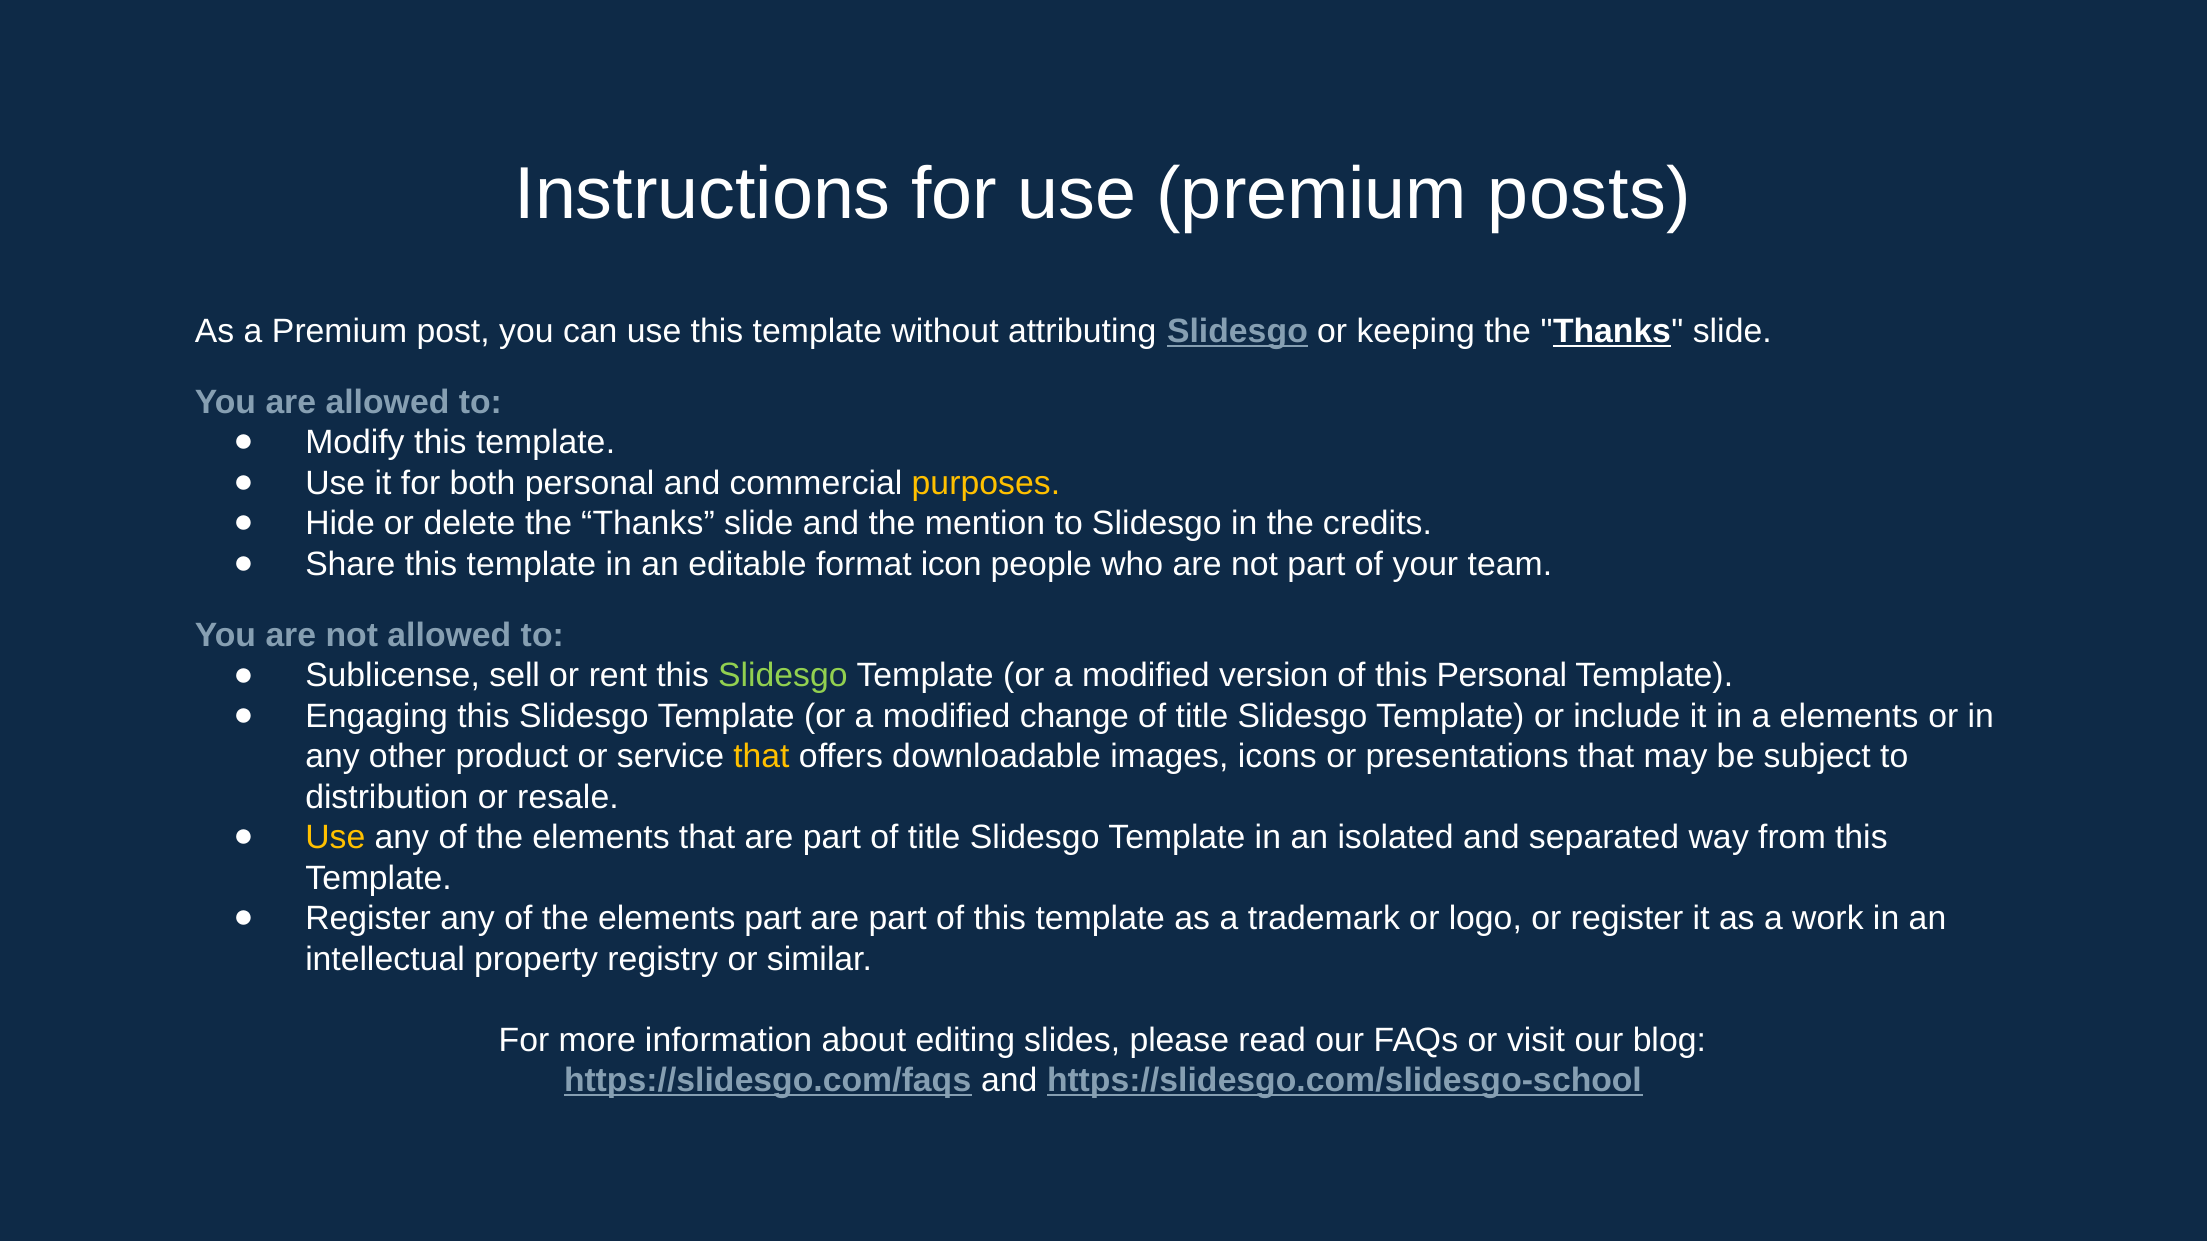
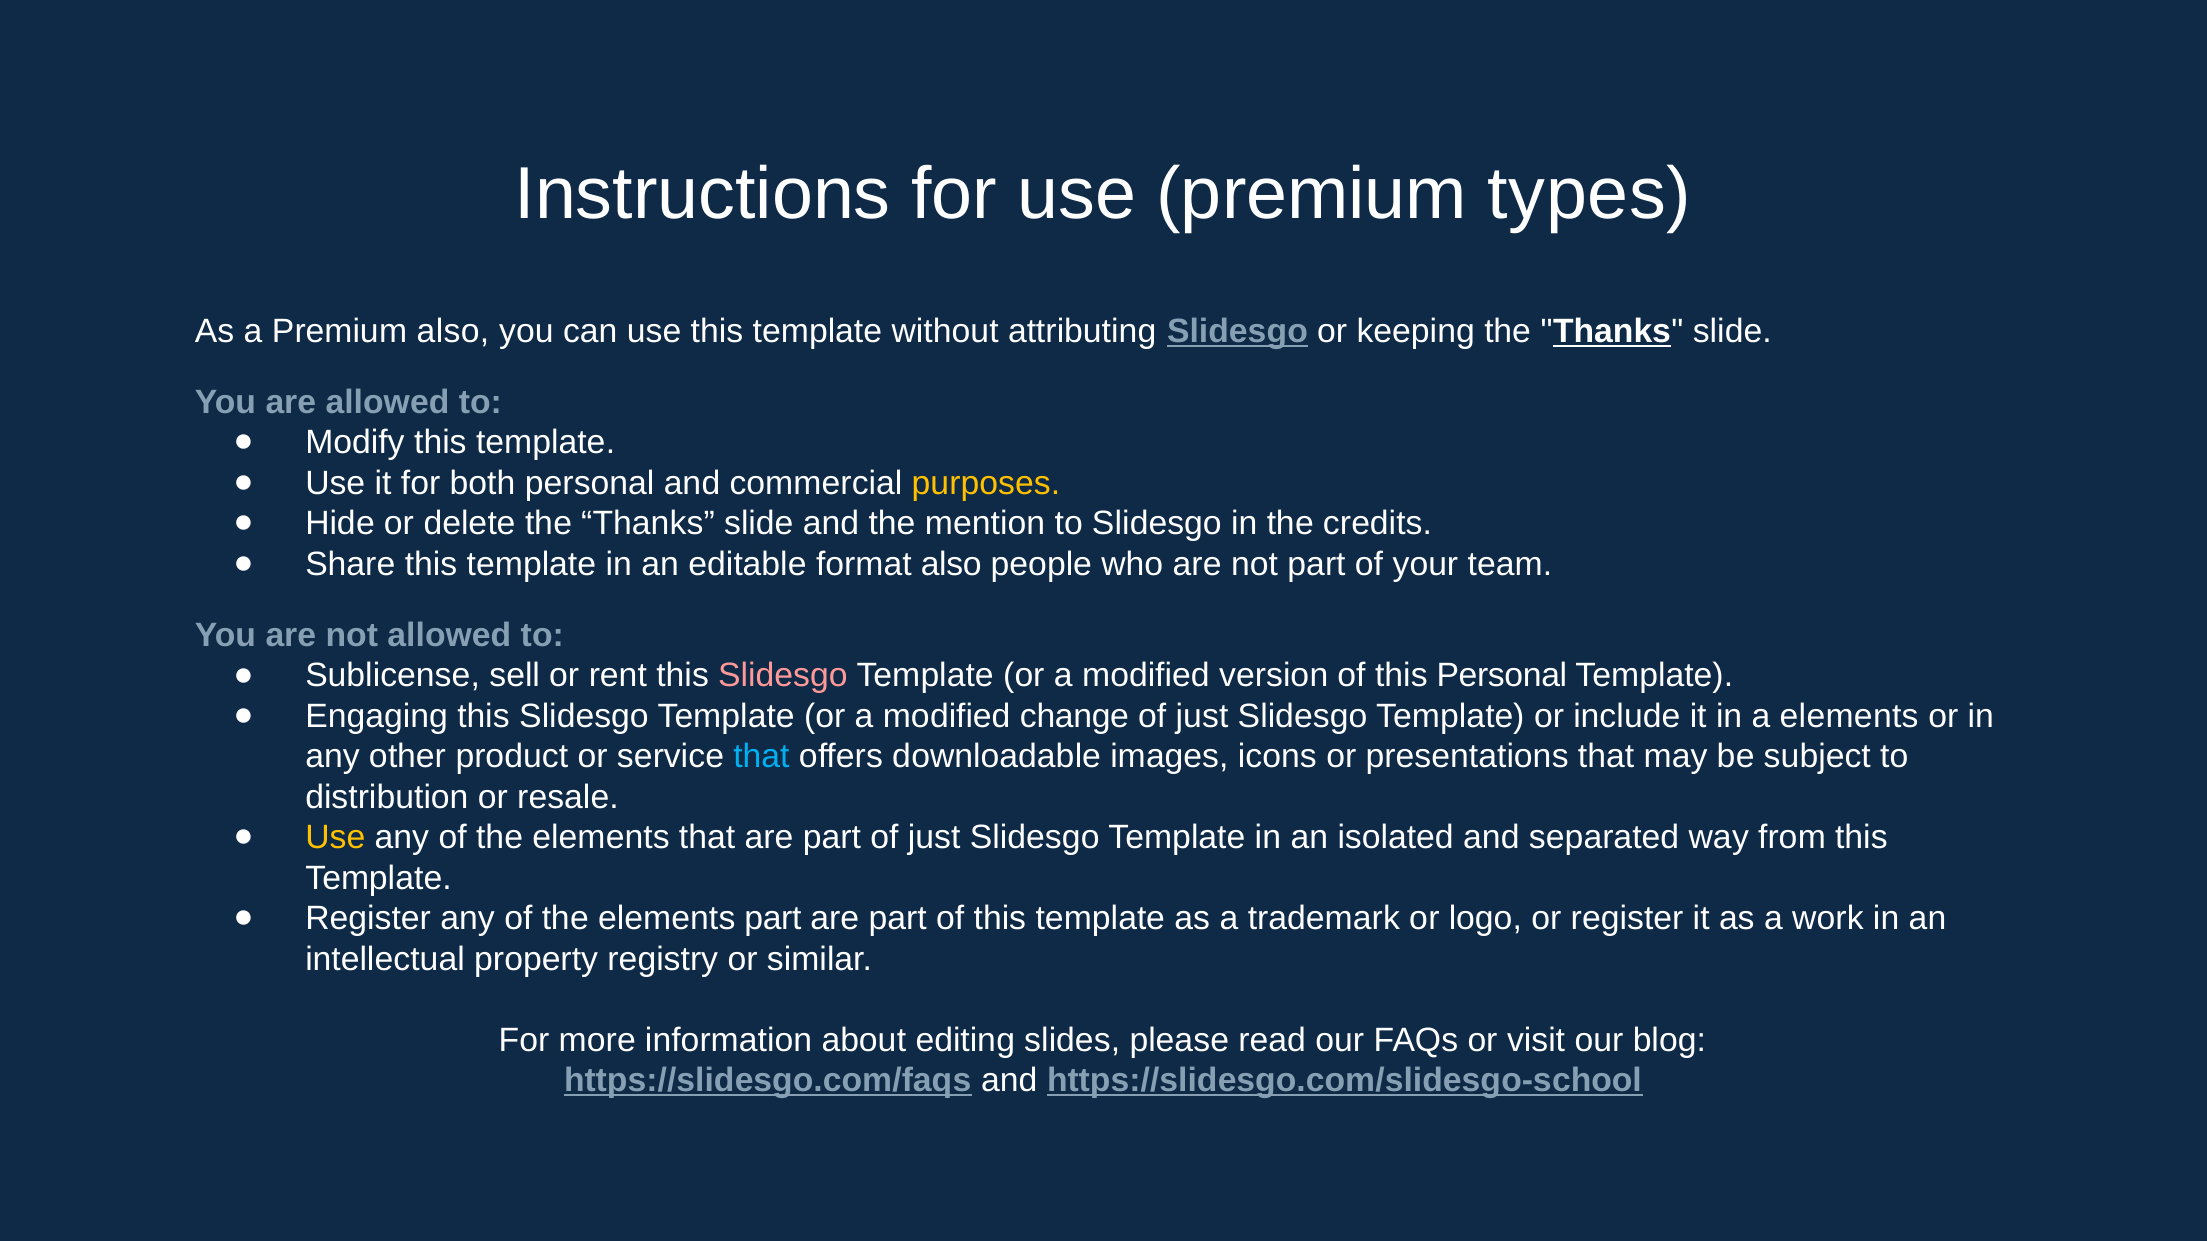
posts: posts -> types
Premium post: post -> also
format icon: icon -> also
Slidesgo at (783, 676) colour: light green -> pink
title at (1202, 717): title -> just
that at (761, 757) colour: yellow -> light blue
part of title: title -> just
